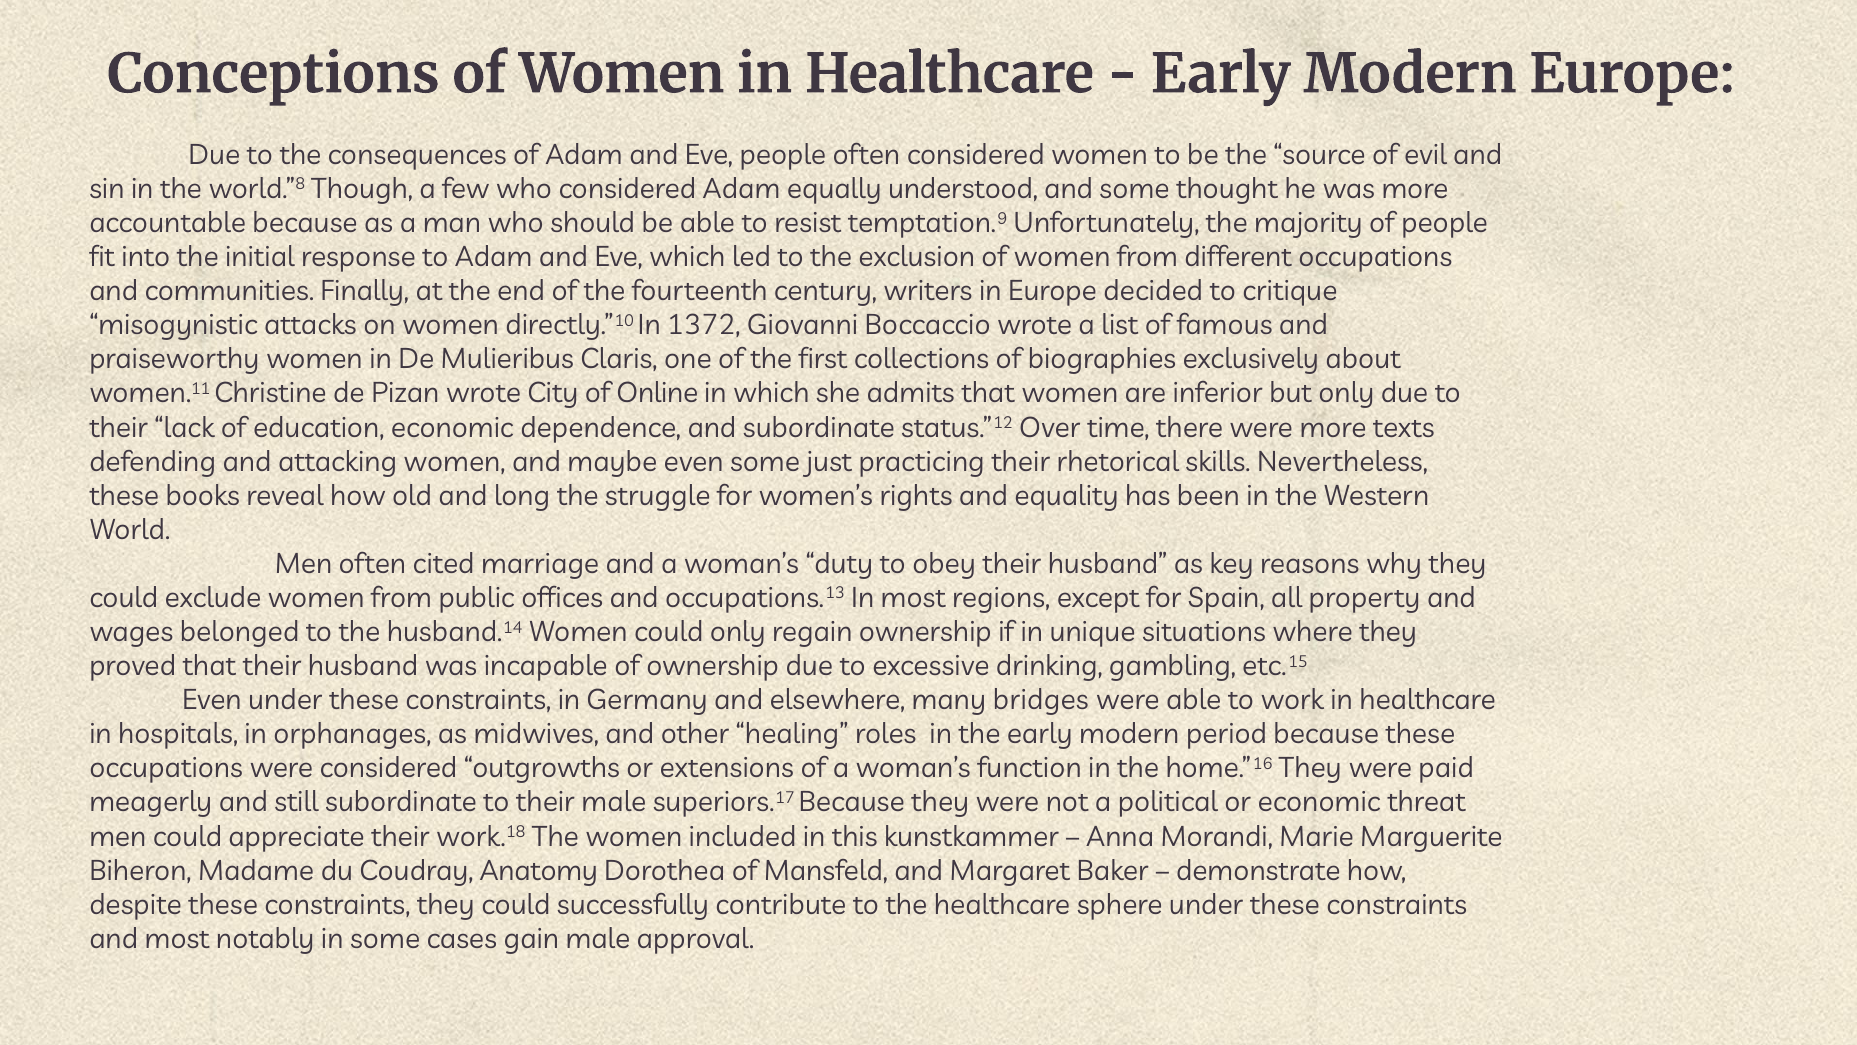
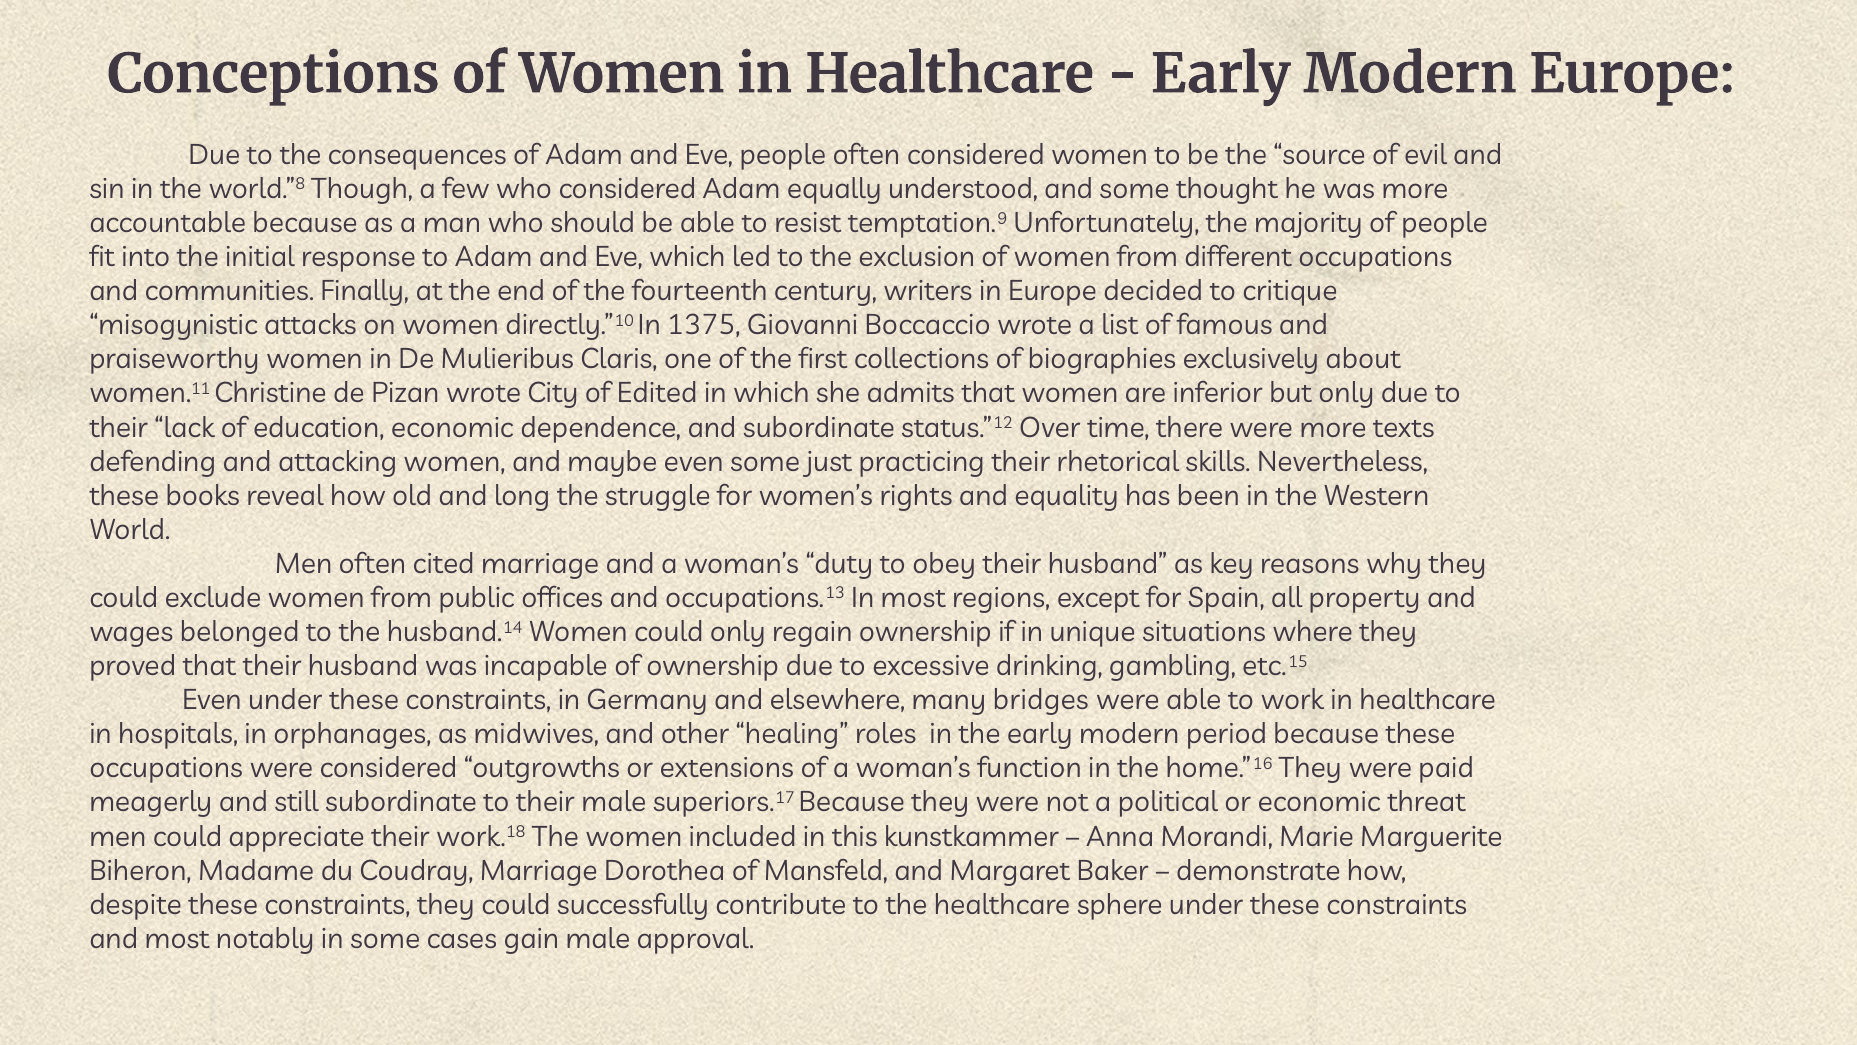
1372: 1372 -> 1375
Online: Online -> Edited
Coudray Anatomy: Anatomy -> Marriage
